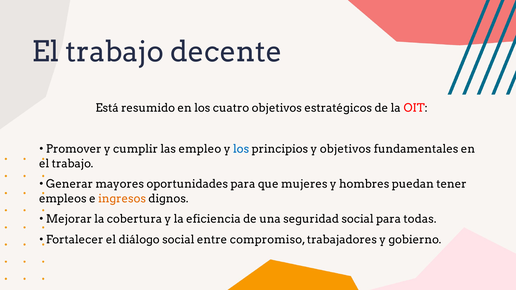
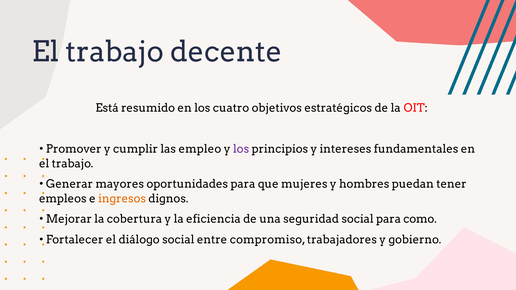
los at (241, 149) colour: blue -> purple
y objetivos: objetivos -> intereses
todas: todas -> como
